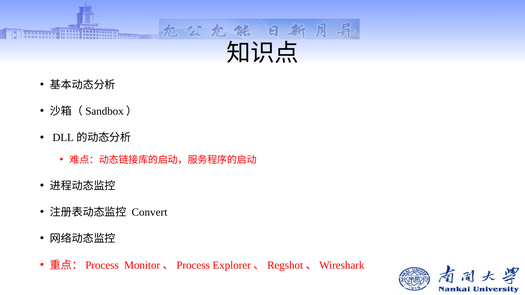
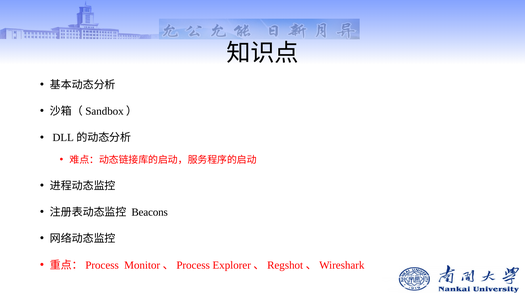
Convert: Convert -> Beacons
